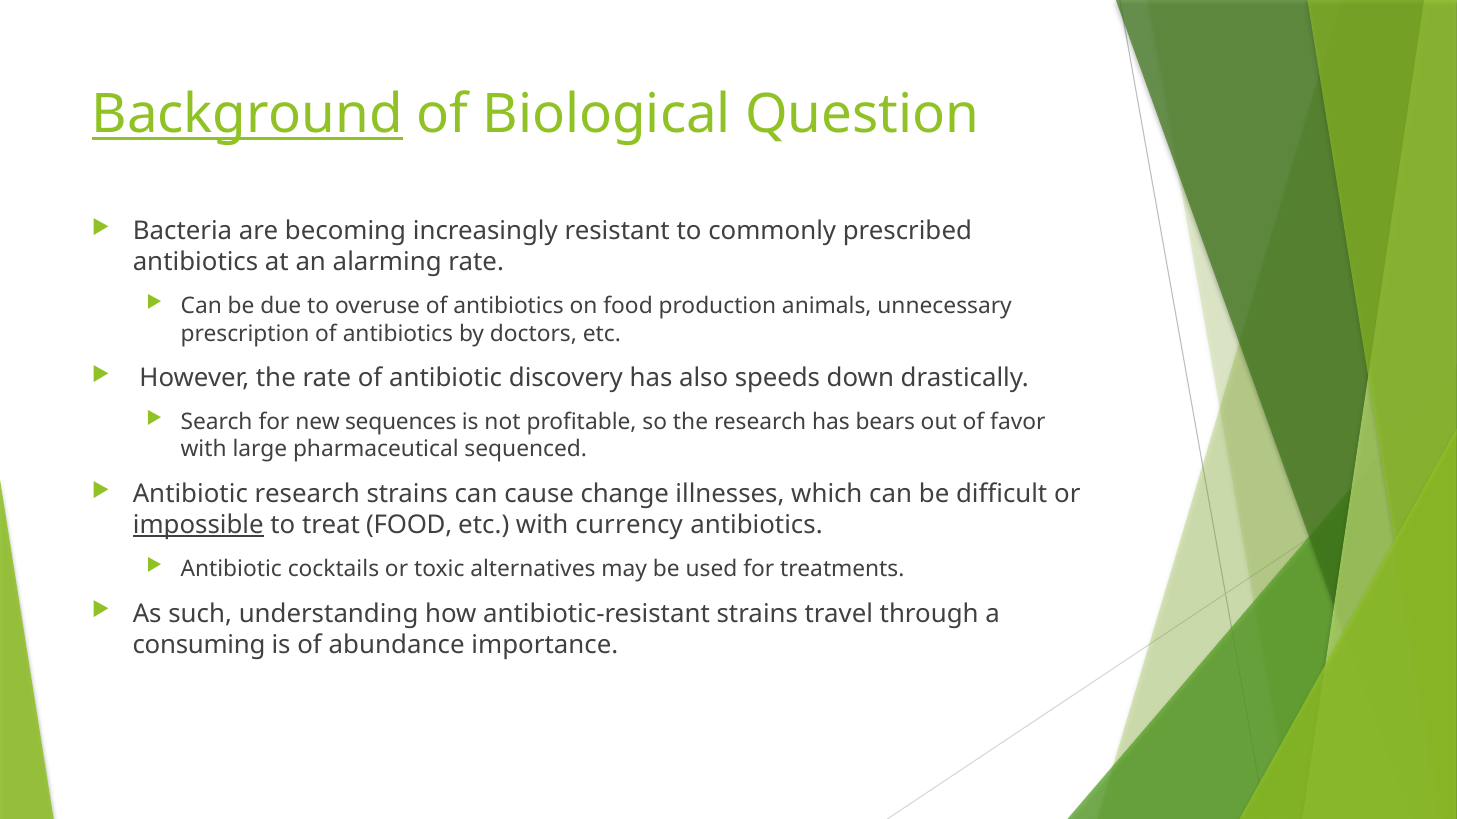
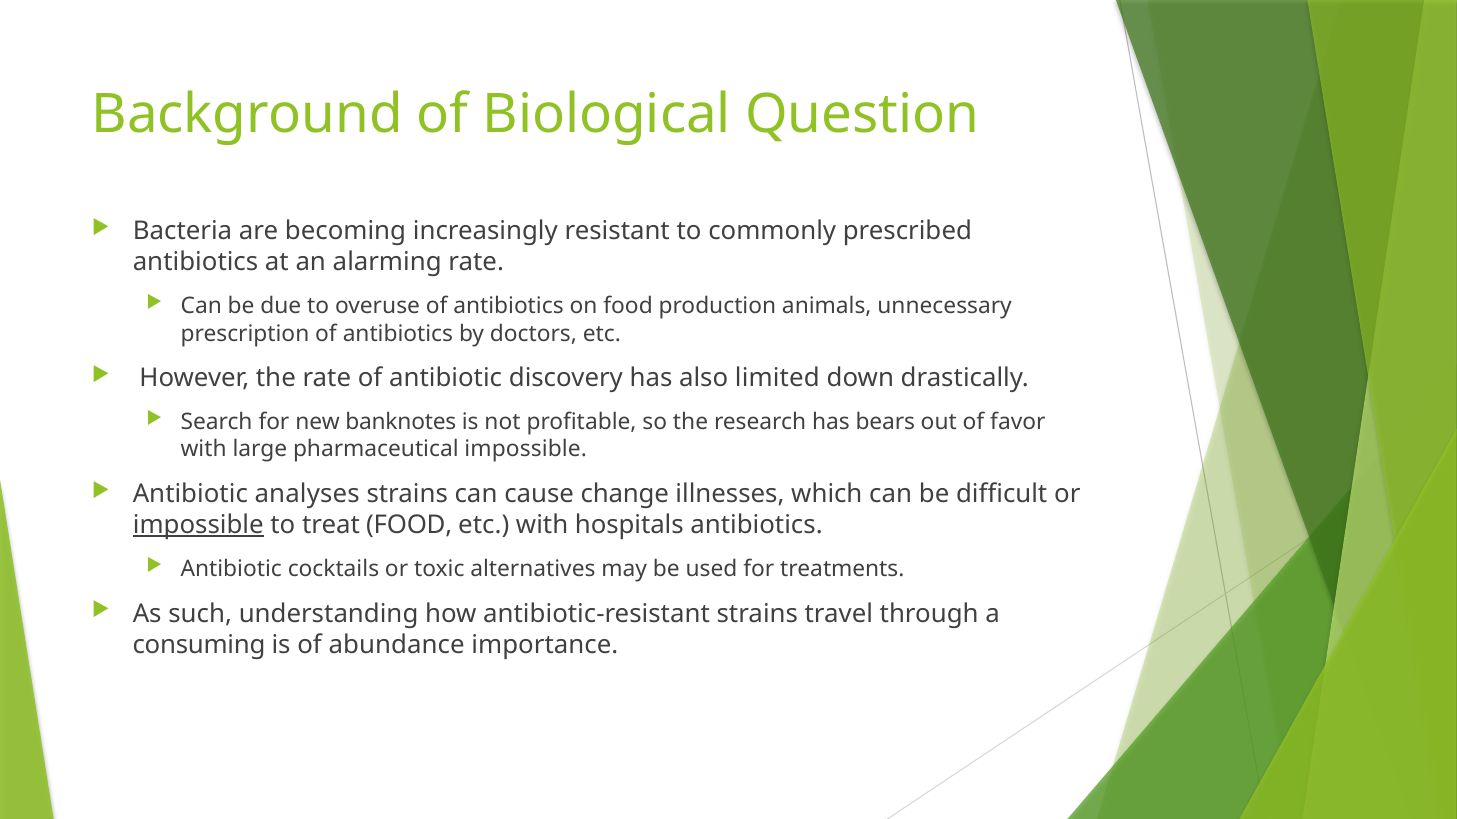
Background underline: present -> none
speeds: speeds -> limited
sequences: sequences -> banknotes
pharmaceutical sequenced: sequenced -> impossible
Antibiotic research: research -> analyses
currency: currency -> hospitals
